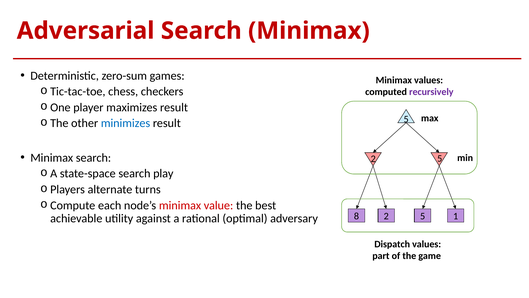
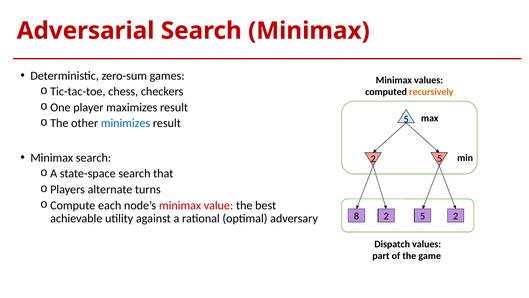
recursively colour: purple -> orange
play: play -> that
5 1: 1 -> 2
